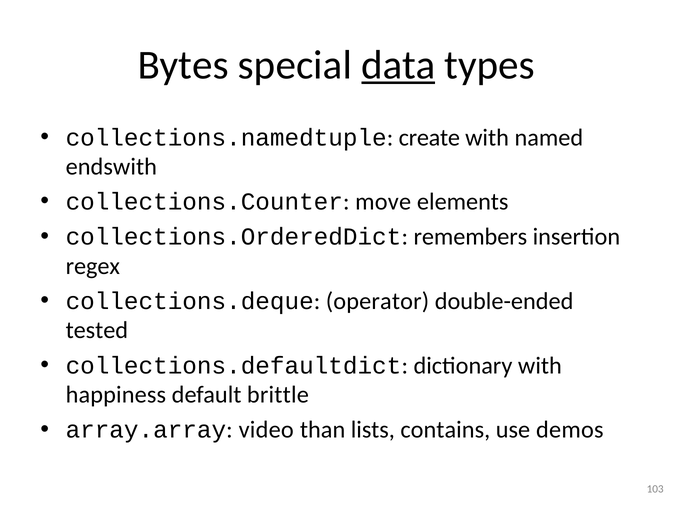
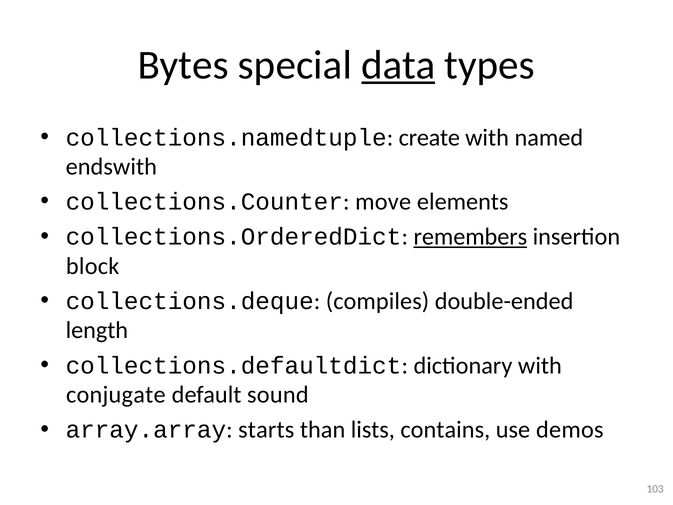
remembers underline: none -> present
regex: regex -> block
operator: operator -> compiles
tested: tested -> length
happiness: happiness -> conjugate
brittle: brittle -> sound
video: video -> starts
